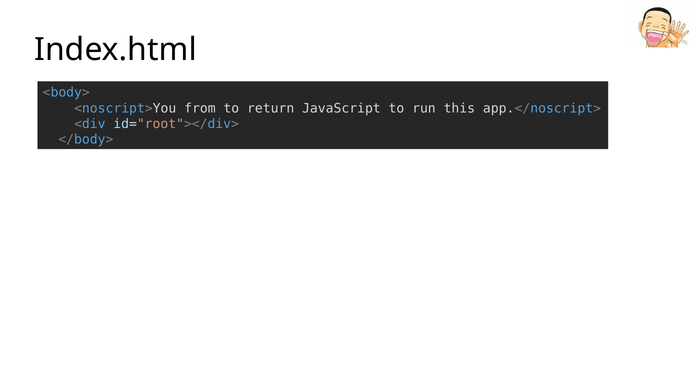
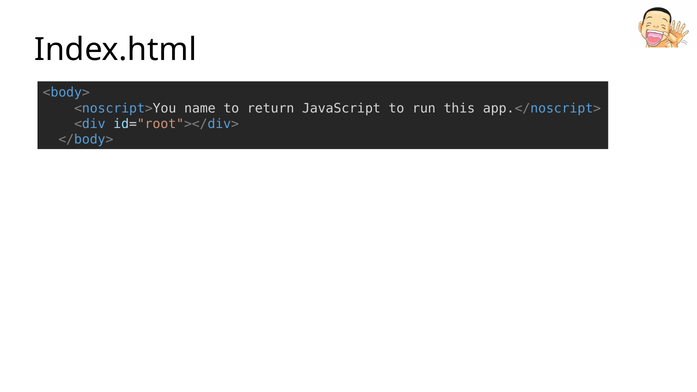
from: from -> name
